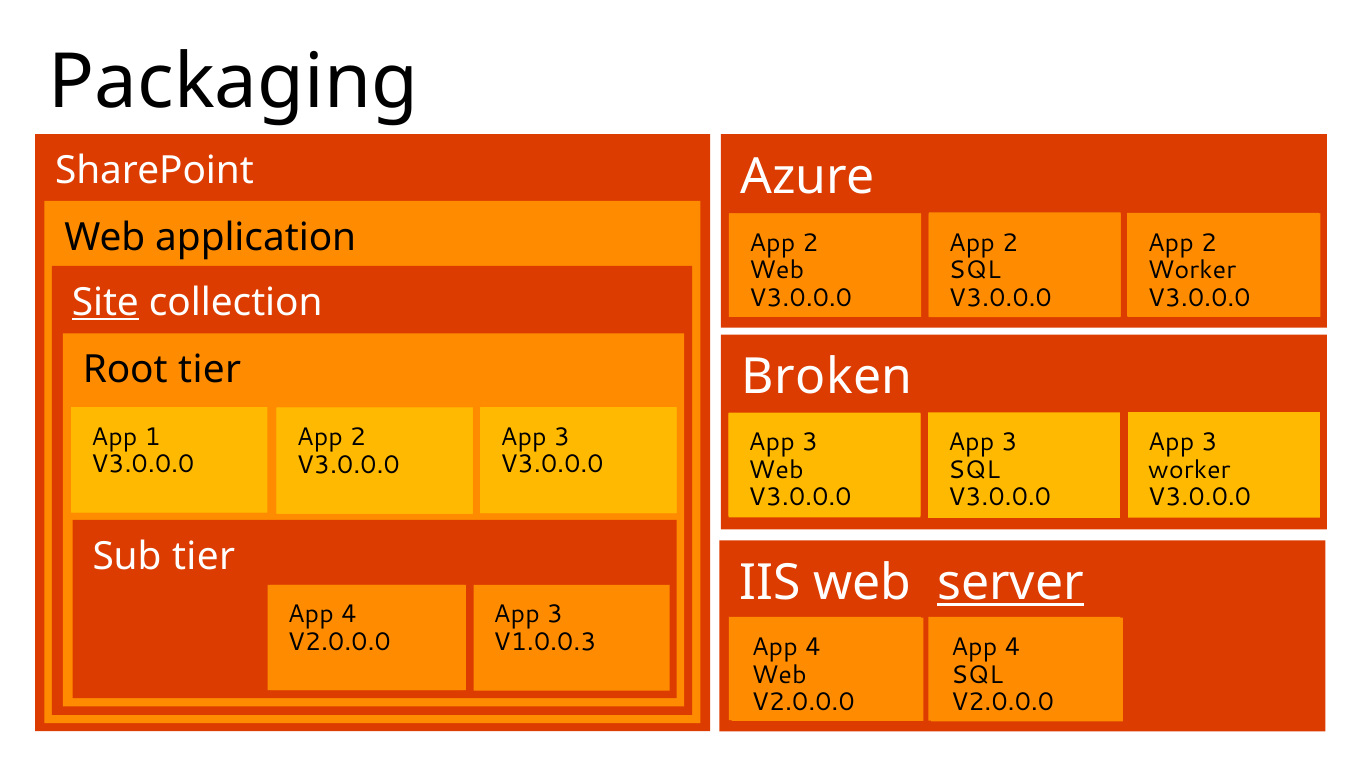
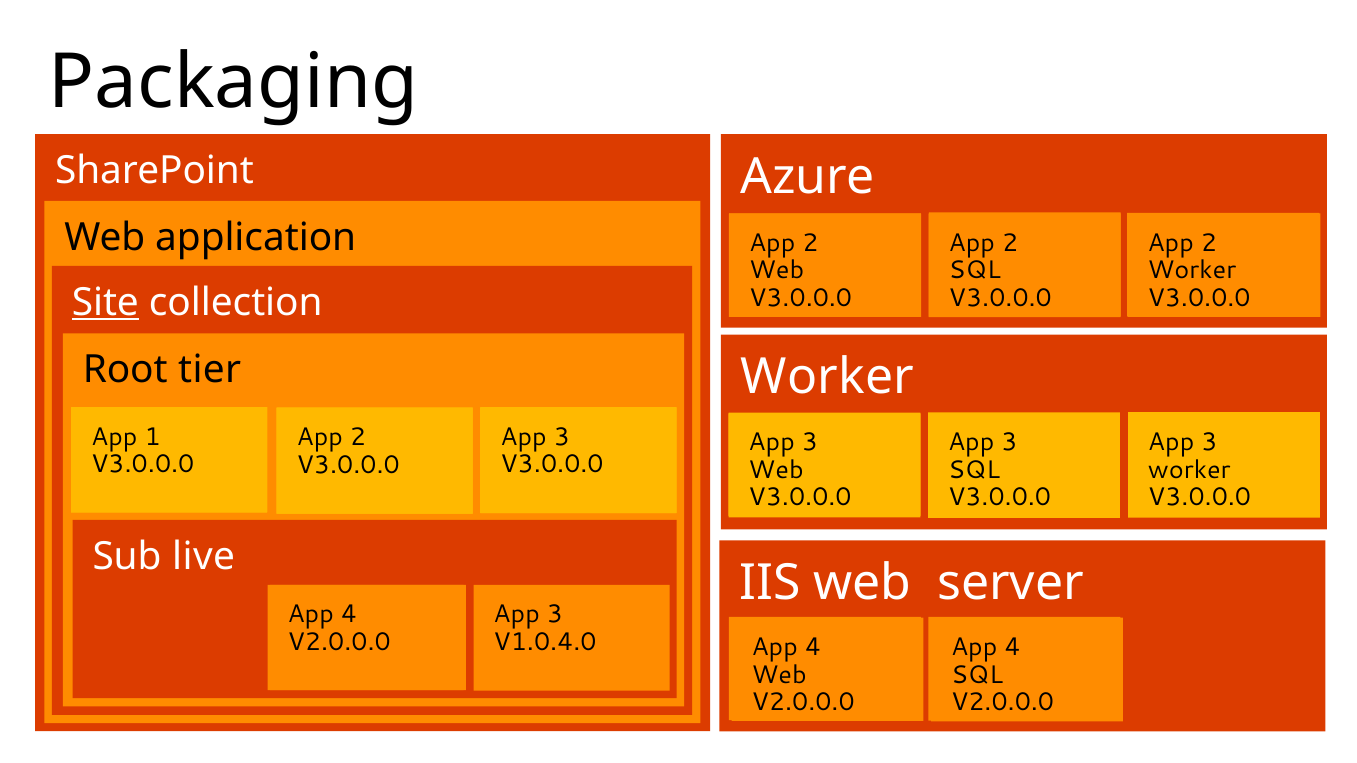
Broken at (827, 377): Broken -> Worker
Sub tier: tier -> live
server underline: present -> none
V1.0.0.3: V1.0.0.3 -> V1.0.4.0
